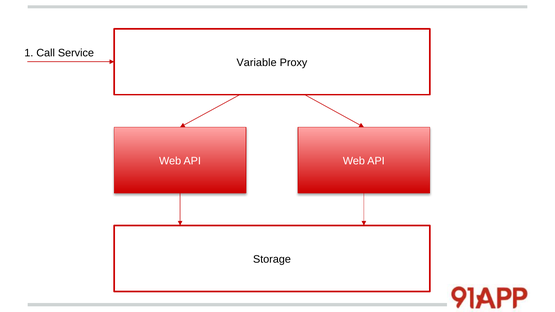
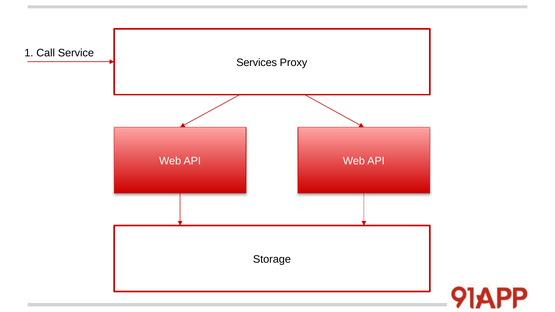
Variable: Variable -> Services
